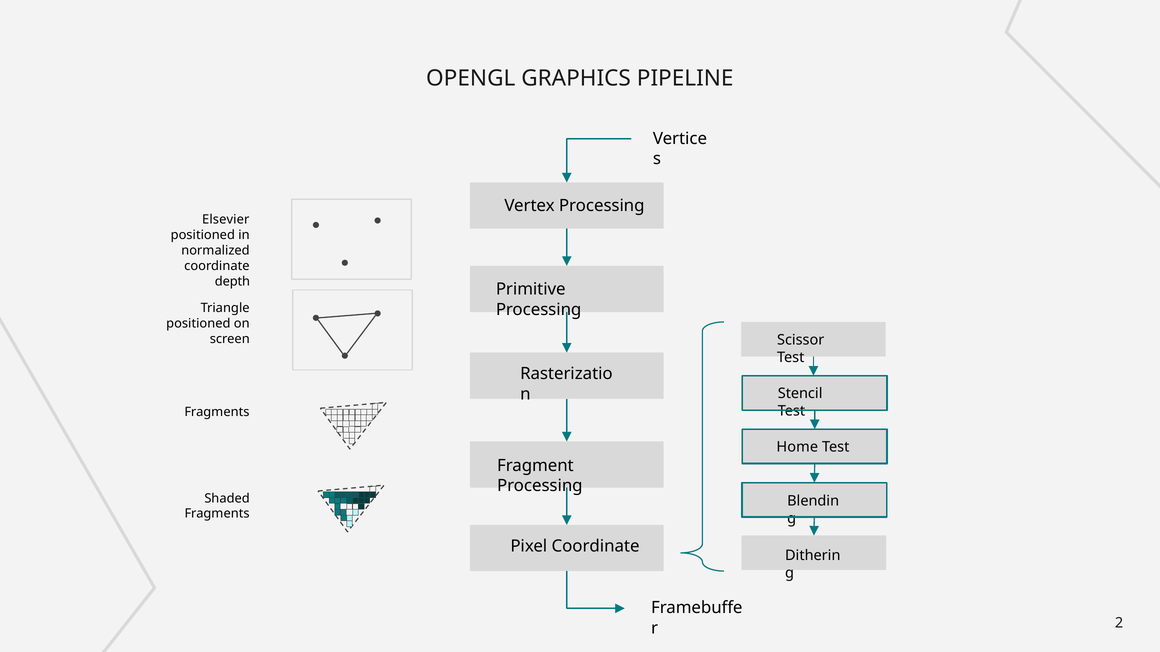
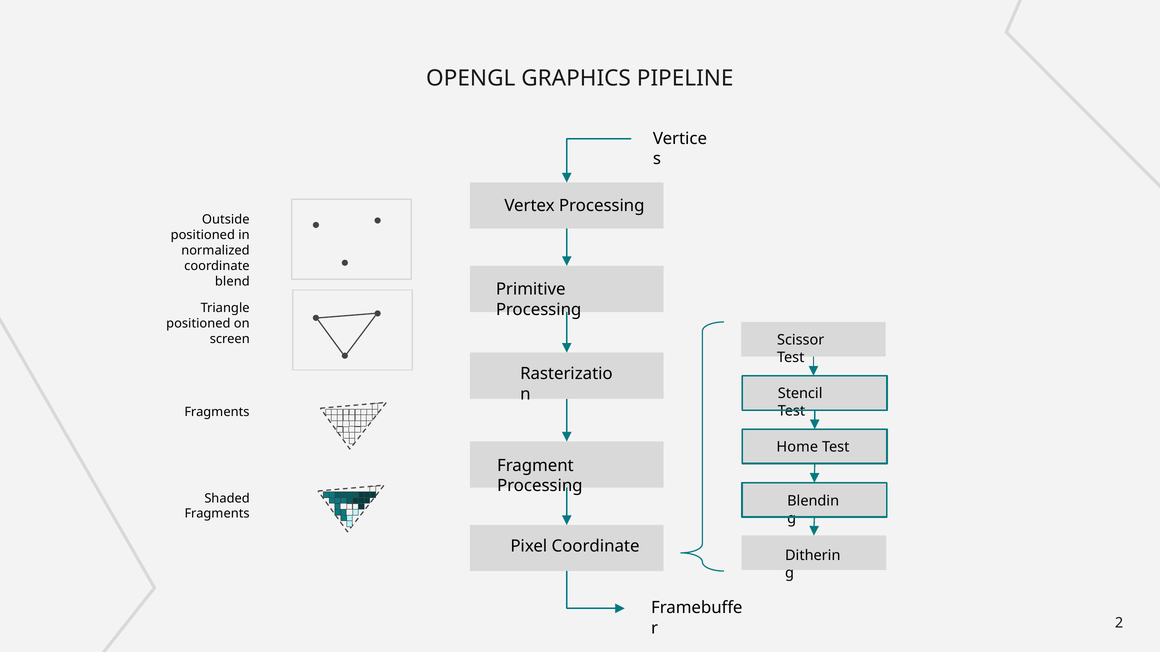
Elsevier: Elsevier -> Outside
depth: depth -> blend
